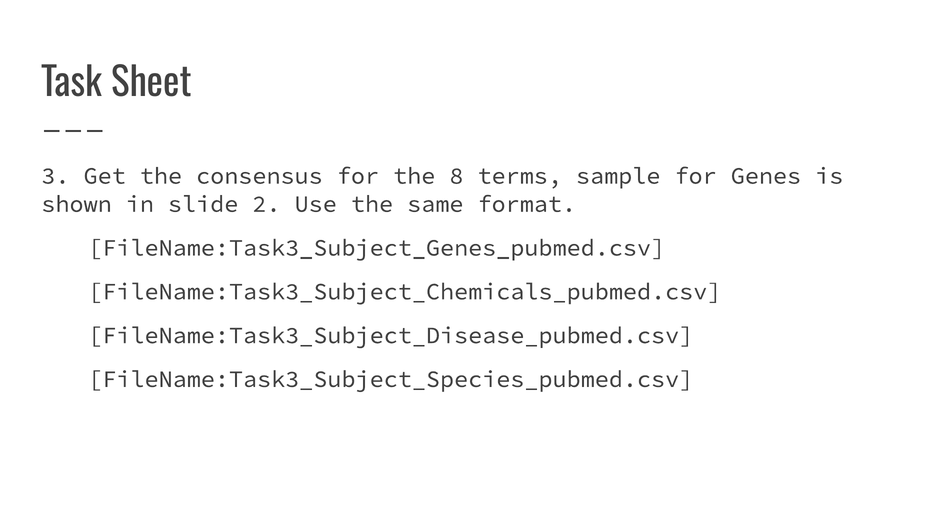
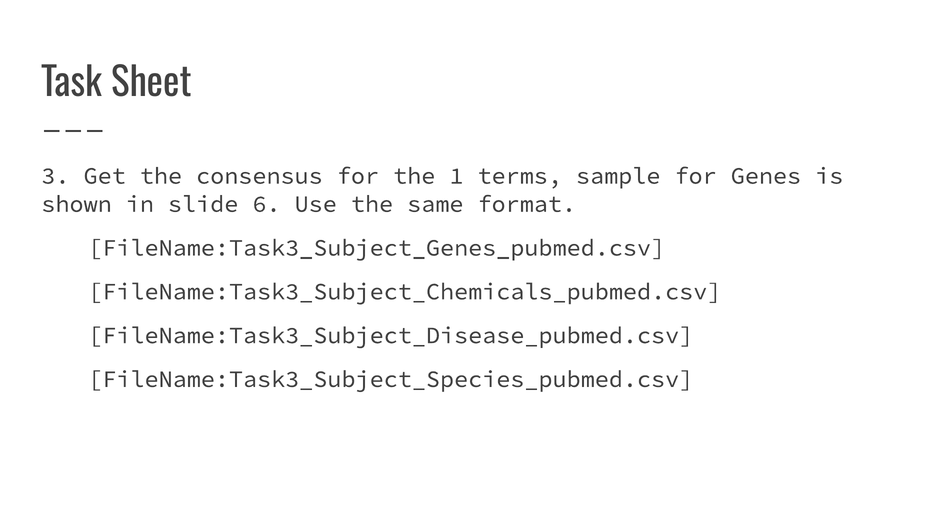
8: 8 -> 1
2: 2 -> 6
